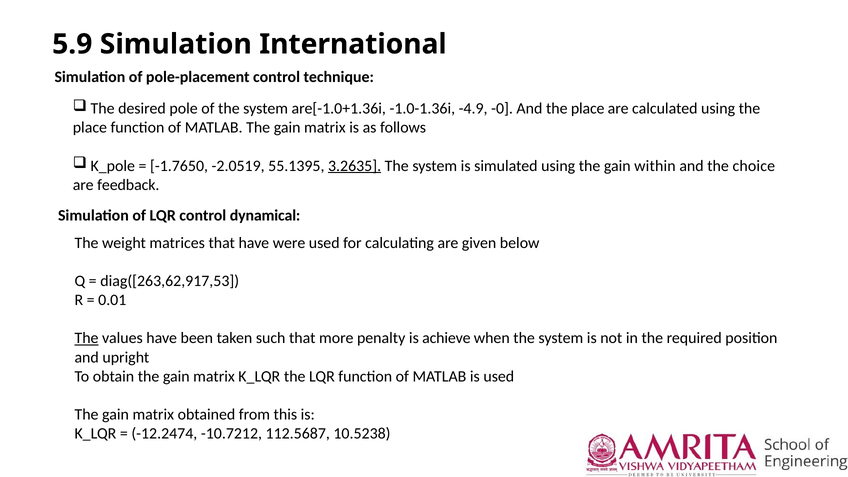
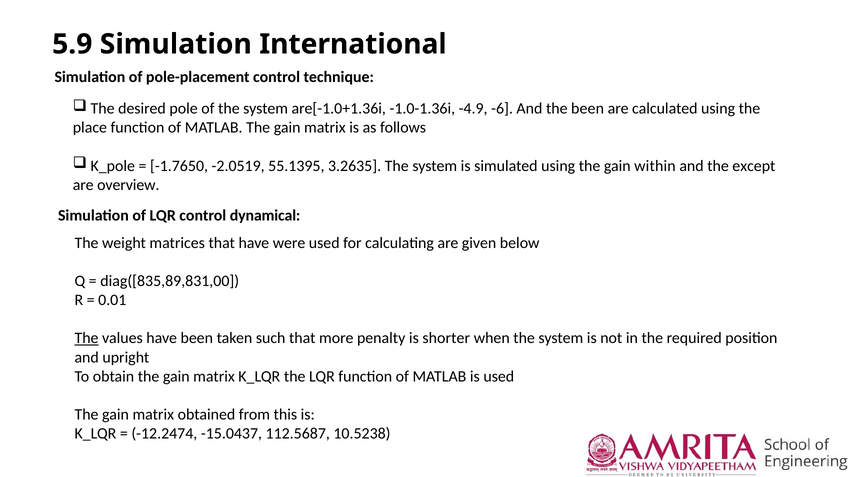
-0: -0 -> -6
And the place: place -> been
3.2635 underline: present -> none
choice: choice -> except
feedback: feedback -> overview
diag([263,62,917,53: diag([263,62,917,53 -> diag([835,89,831,00
achieve: achieve -> shorter
-10.7212: -10.7212 -> -15.0437
